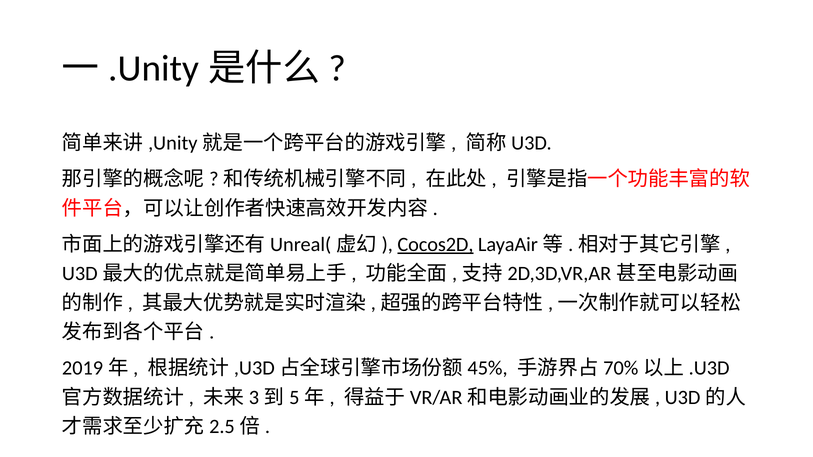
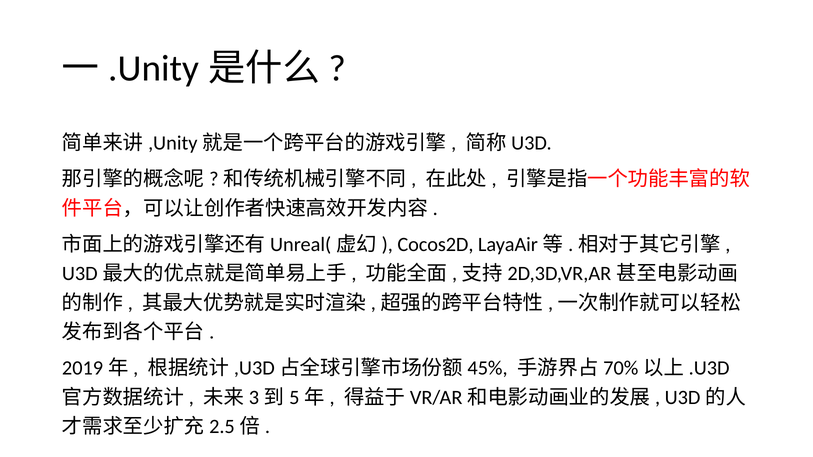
Cocos2D underline: present -> none
